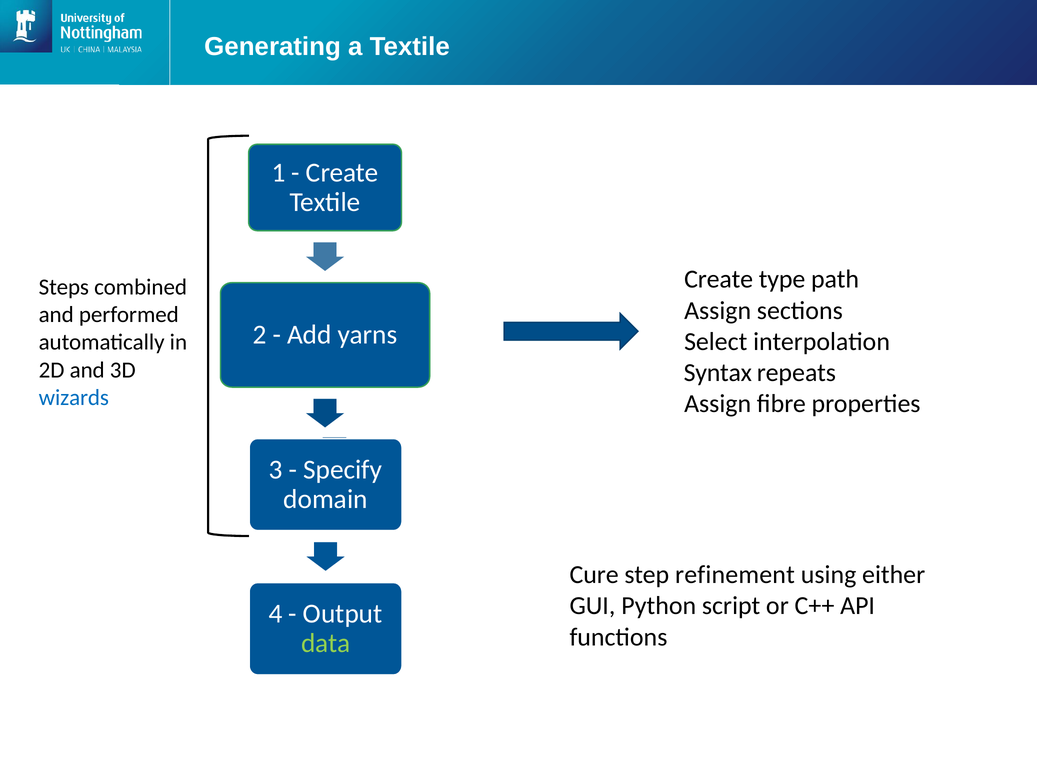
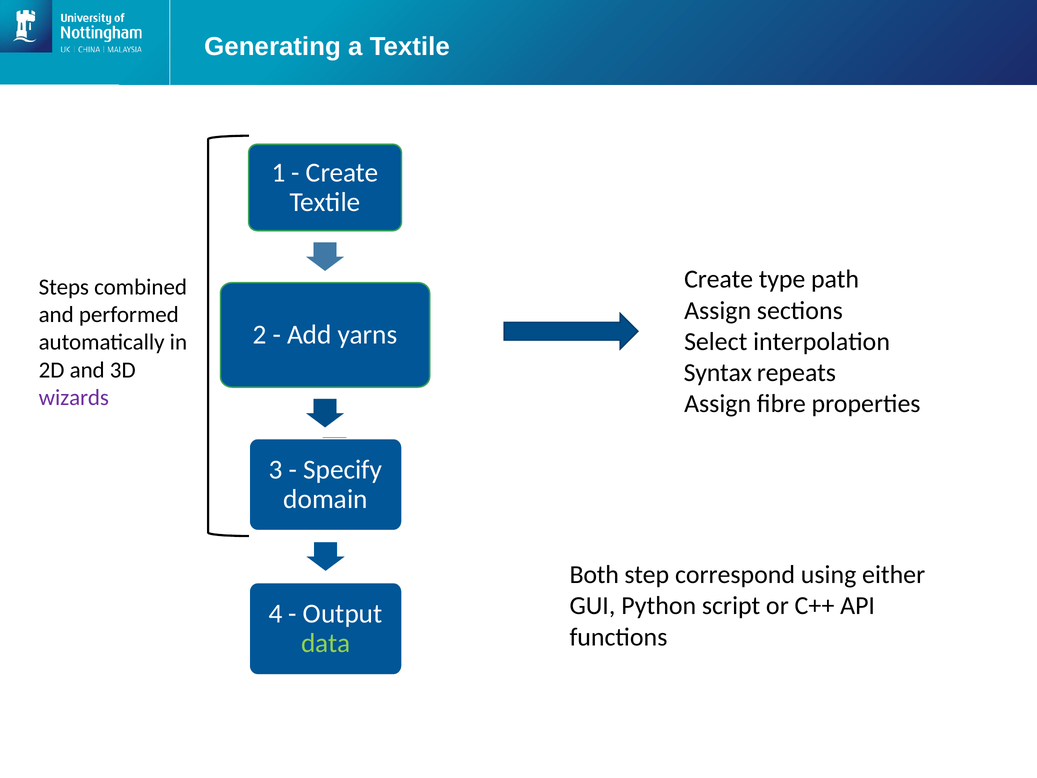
wizards colour: blue -> purple
Cure: Cure -> Both
refinement: refinement -> correspond
